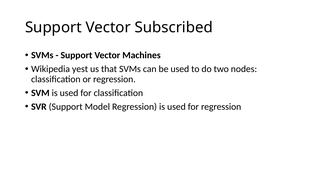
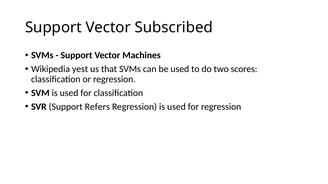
nodes: nodes -> scores
Model: Model -> Refers
